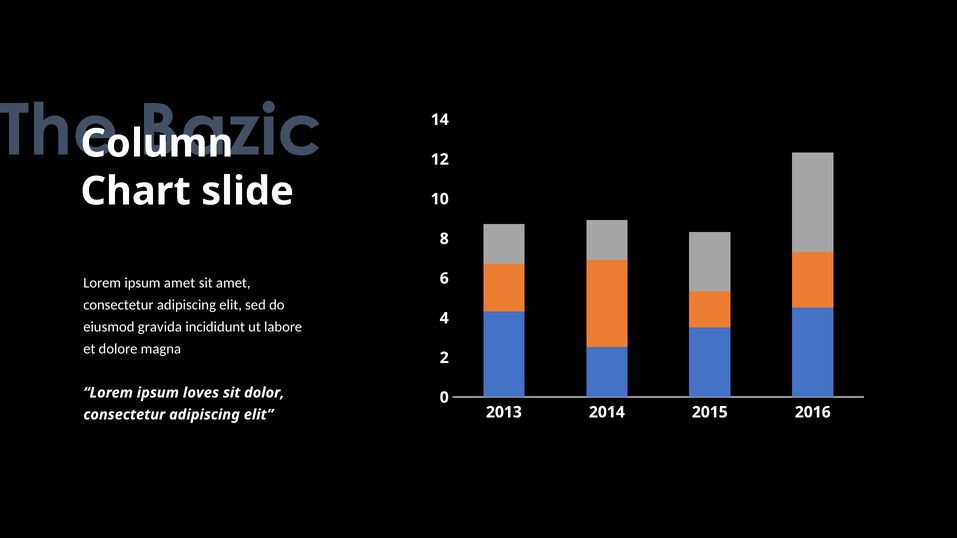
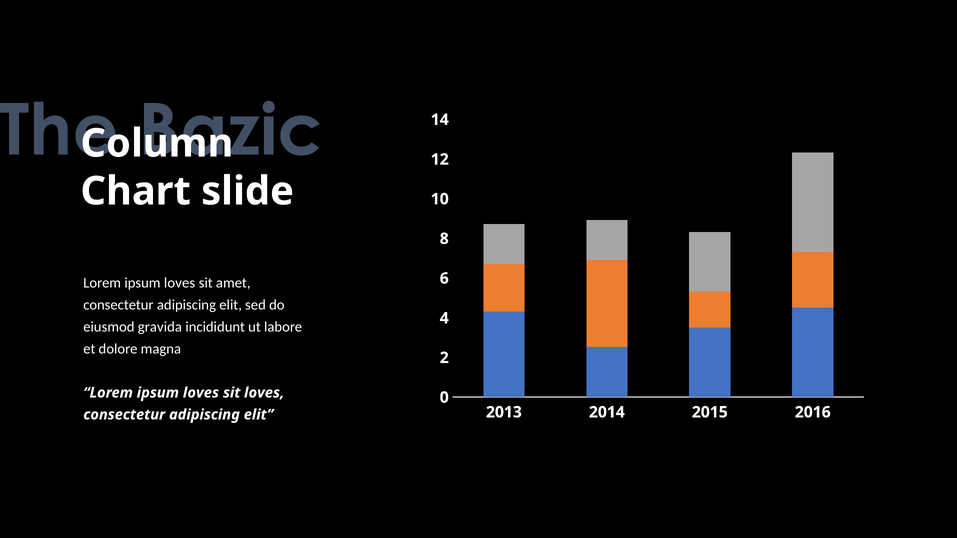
amet at (180, 283): amet -> loves
sit dolor: dolor -> loves
